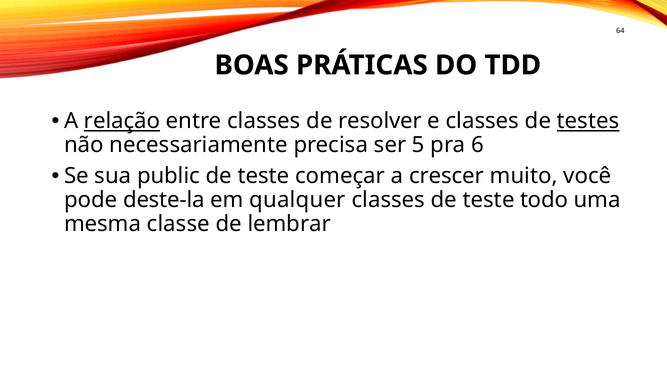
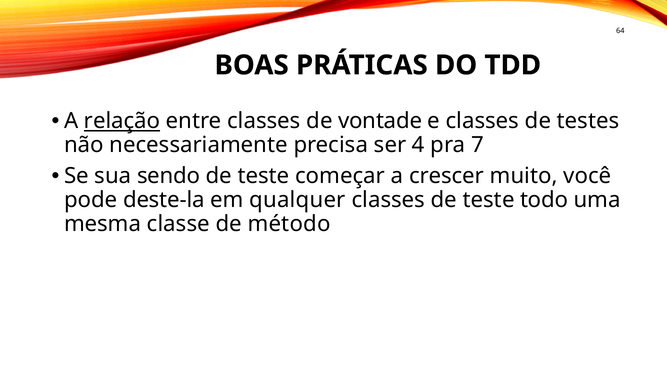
resolver: resolver -> vontade
testes underline: present -> none
5: 5 -> 4
6: 6 -> 7
public: public -> sendo
lembrar: lembrar -> método
